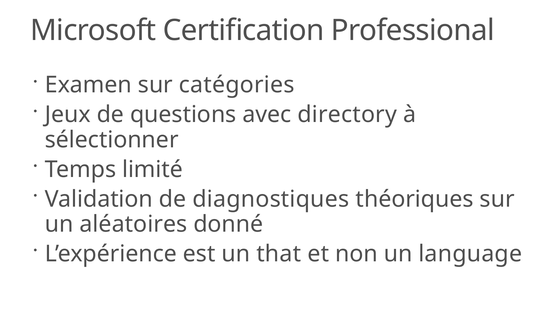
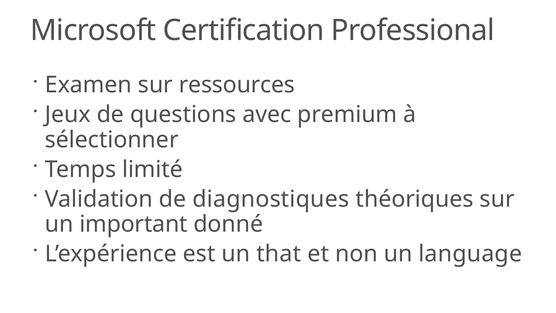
catégories: catégories -> ressources
directory: directory -> premium
aléatoires: aléatoires -> important
